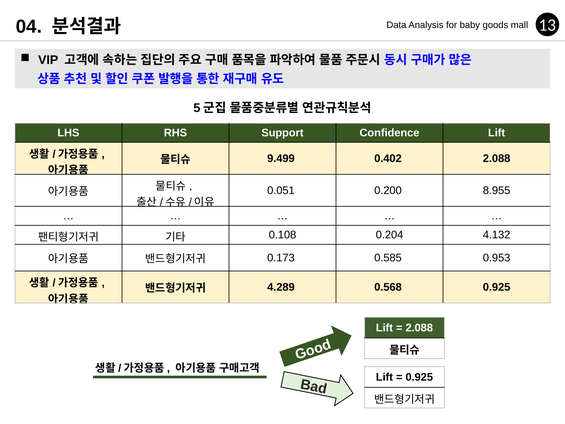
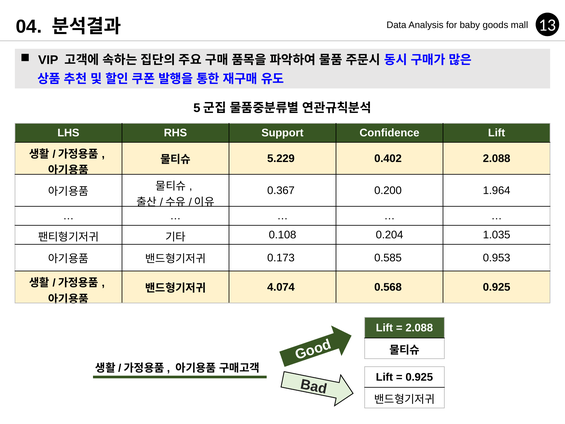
9.499: 9.499 -> 5.229
0.051: 0.051 -> 0.367
8.955: 8.955 -> 1.964
4.132: 4.132 -> 1.035
4.289: 4.289 -> 4.074
